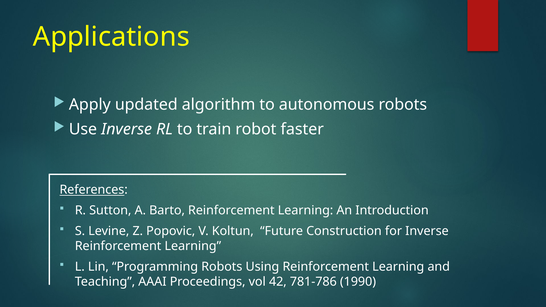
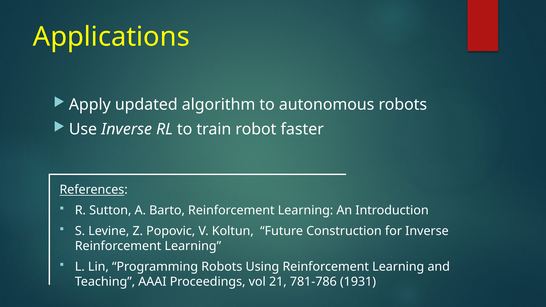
42: 42 -> 21
1990: 1990 -> 1931
